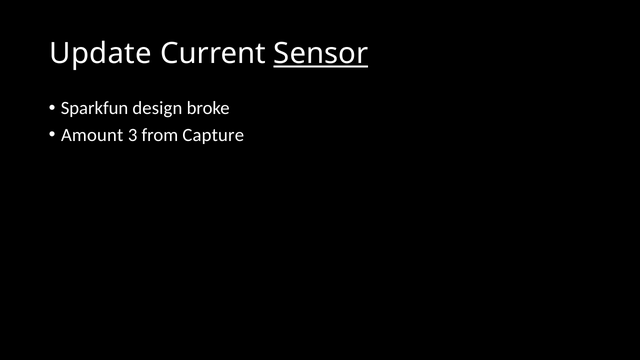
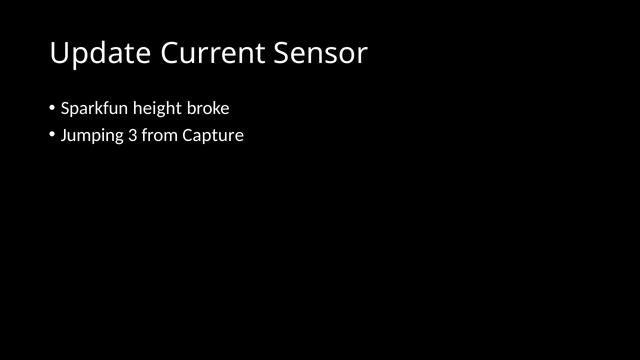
Sensor underline: present -> none
design: design -> height
Amount: Amount -> Jumping
